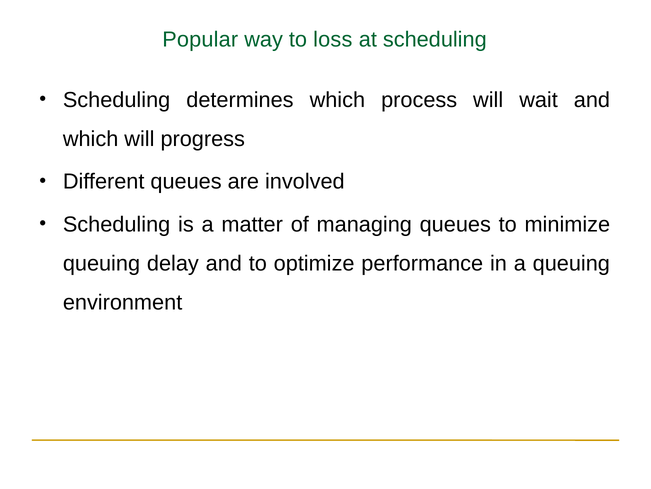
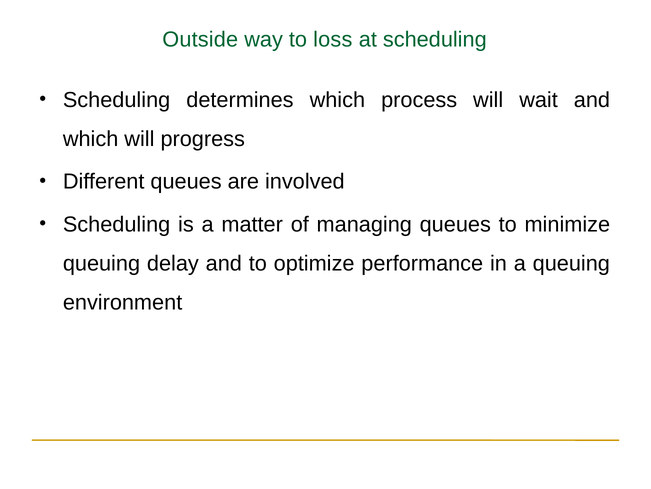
Popular: Popular -> Outside
